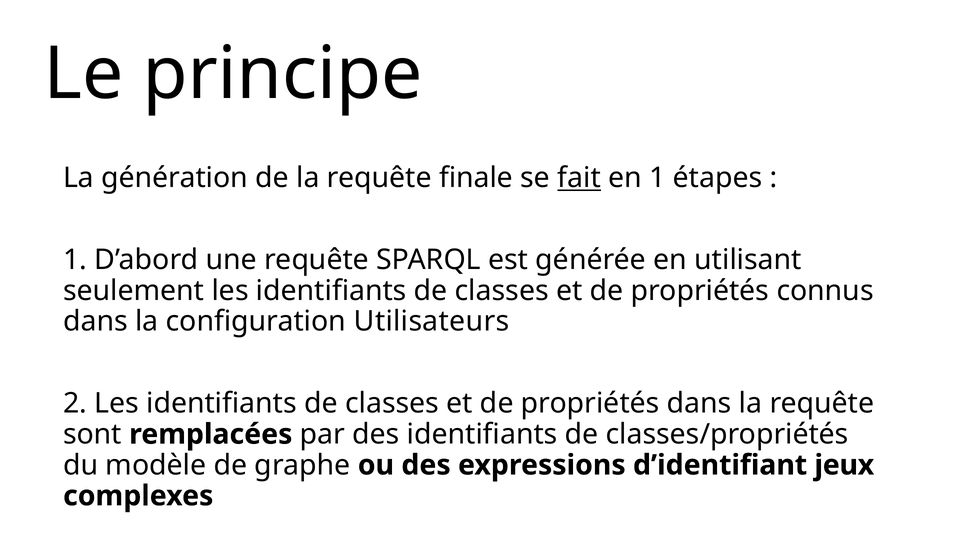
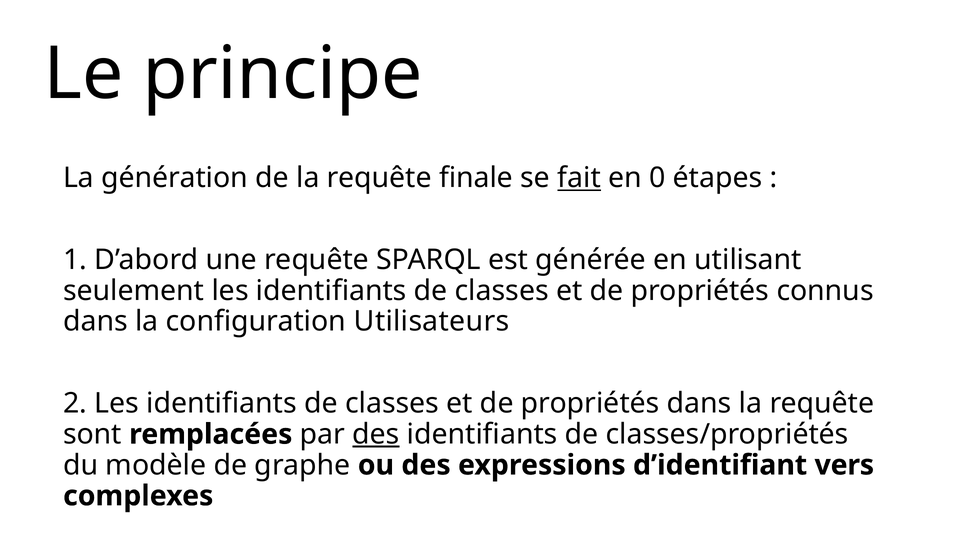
en 1: 1 -> 0
des at (376, 434) underline: none -> present
jeux: jeux -> vers
